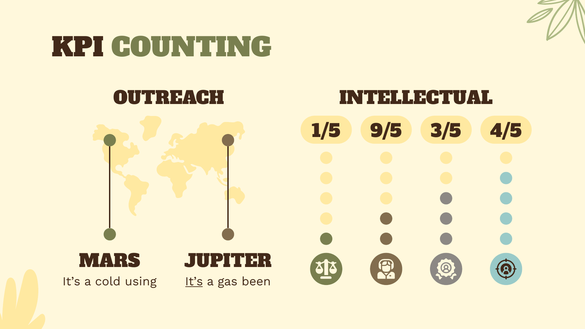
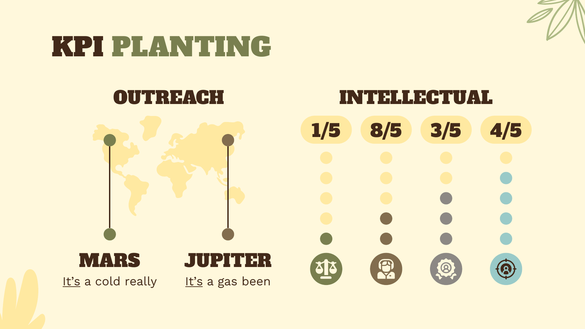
COUNTING: COUNTING -> PLANTING
9/5: 9/5 -> 8/5
It’s at (71, 282) underline: none -> present
using: using -> really
